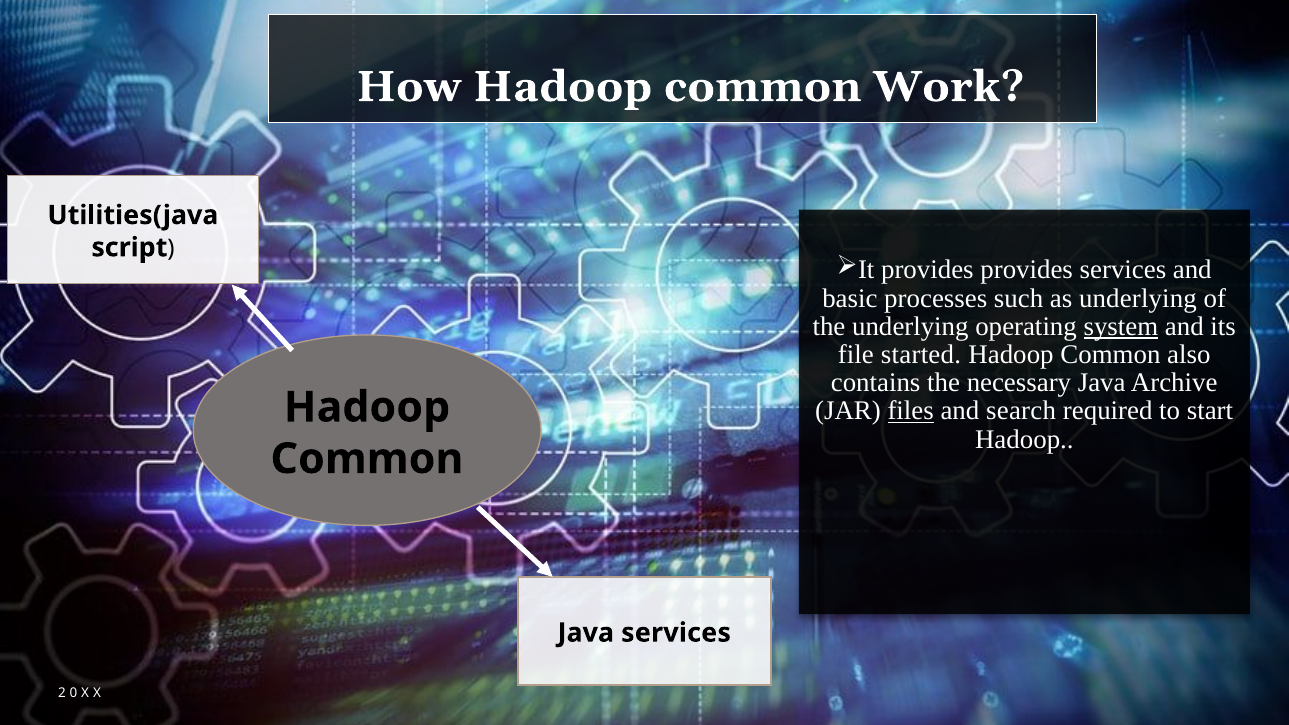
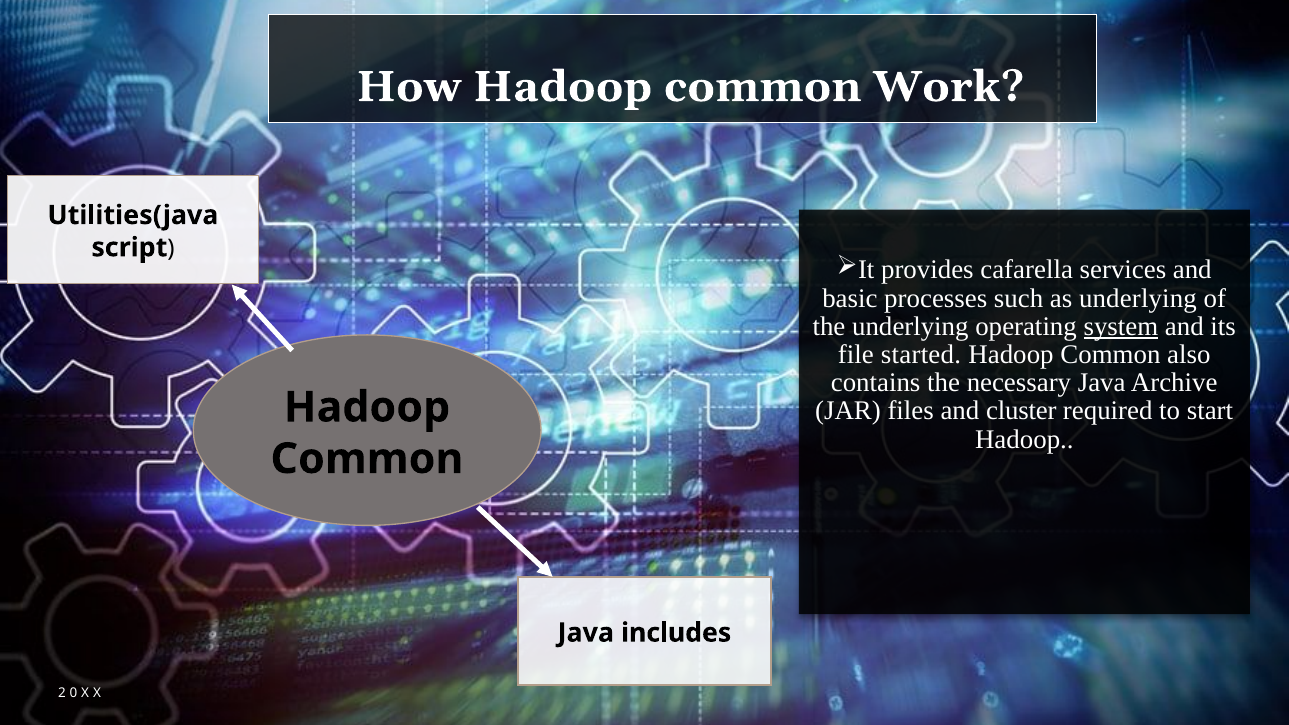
provides provides: provides -> cafarella
files underline: present -> none
search: search -> cluster
Java services: services -> includes
